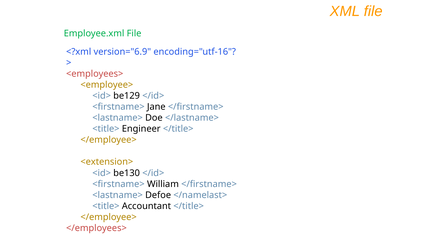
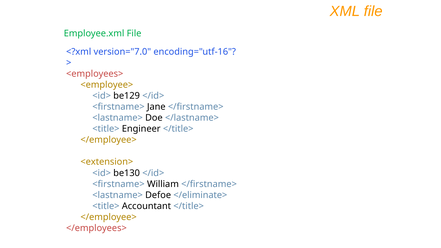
version="6.9: version="6.9 -> version="7.0
</namelast>: </namelast> -> </eliminate>
